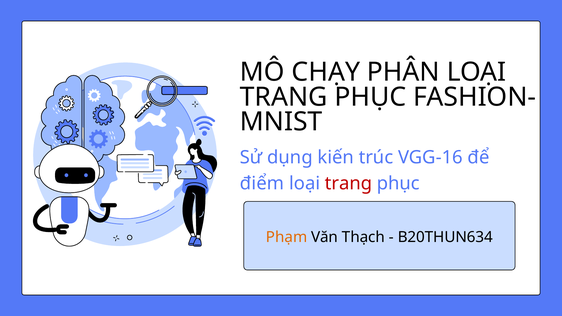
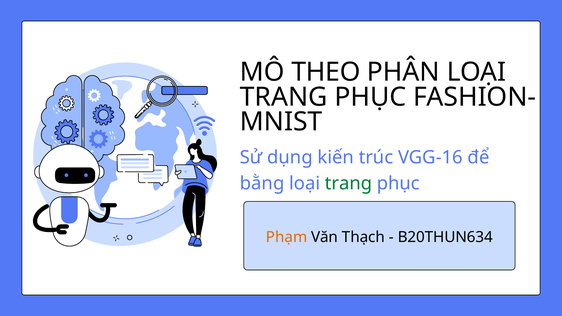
CHẠY: CHẠY -> THEO
điểm: điểm -> bằng
trang at (348, 183) colour: red -> green
